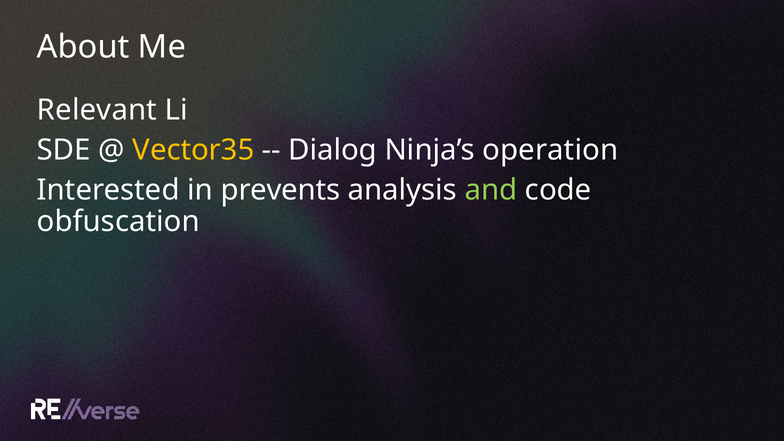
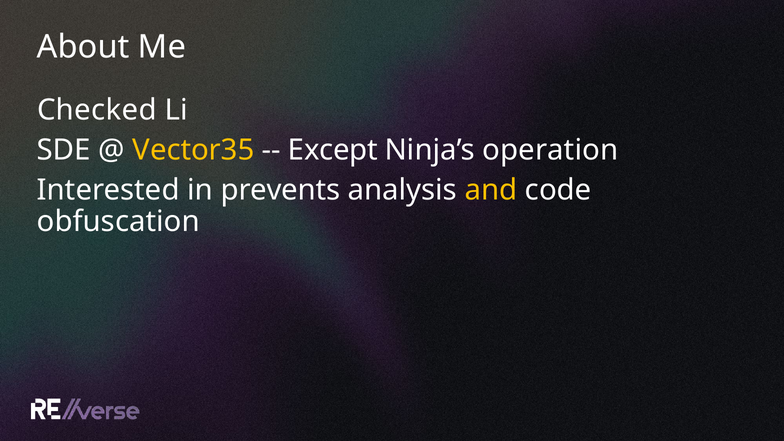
Relevant: Relevant -> Checked
Dialog: Dialog -> Except
and colour: light green -> yellow
